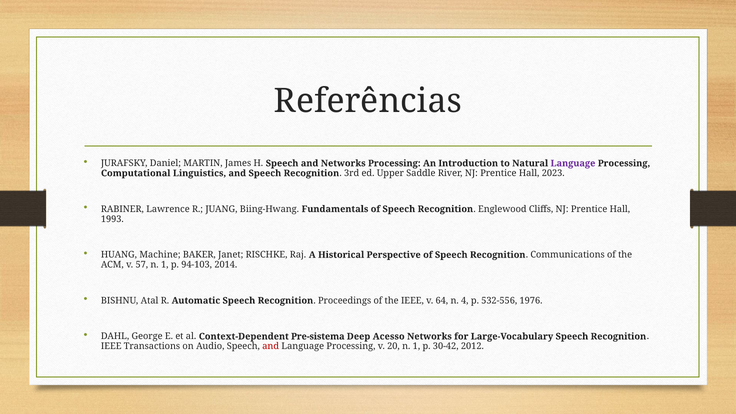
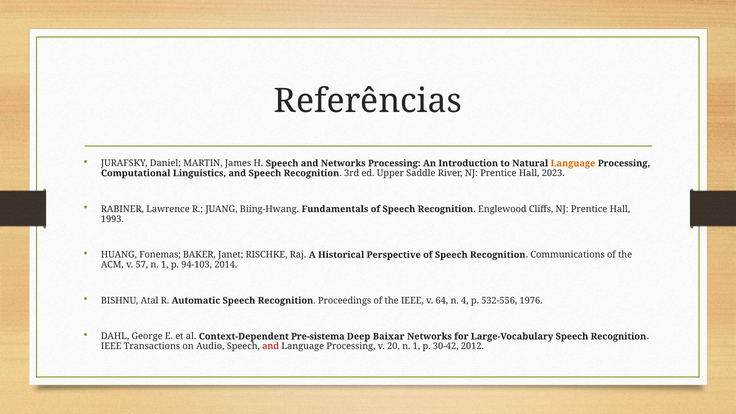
Language at (573, 163) colour: purple -> orange
Machine: Machine -> Fonemas
Acesso: Acesso -> Baixar
